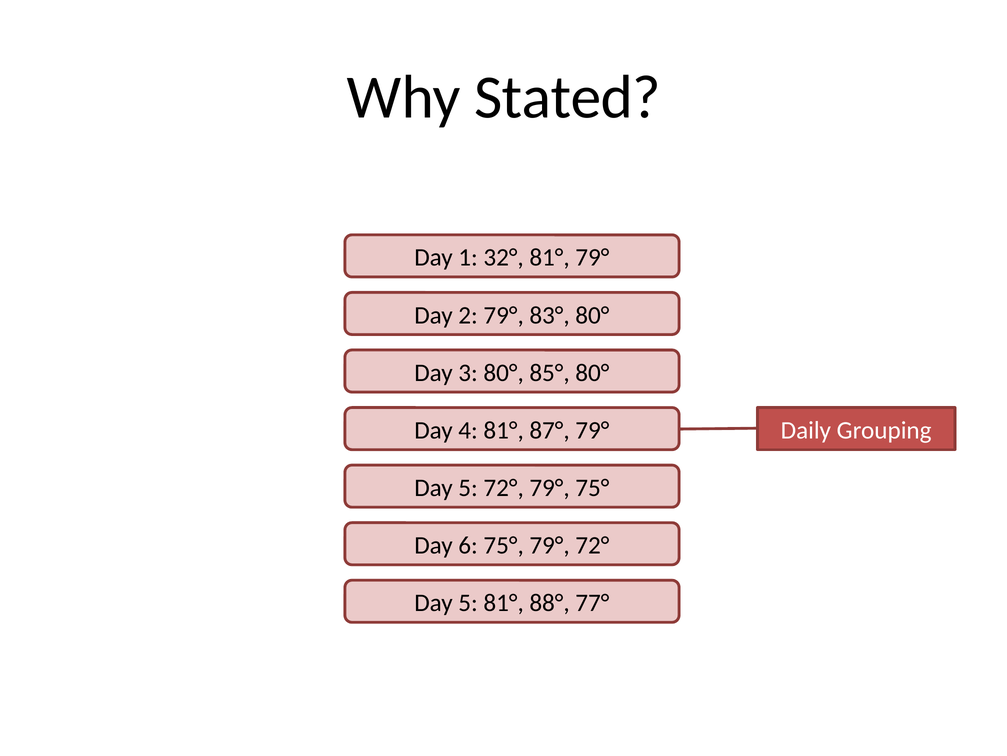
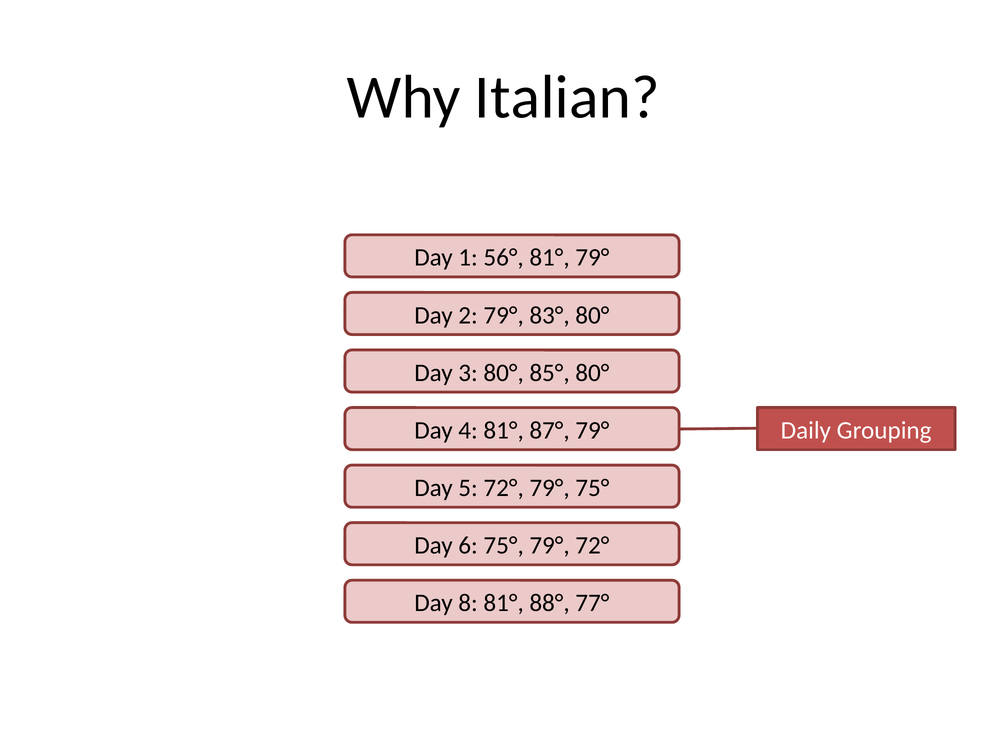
Stated: Stated -> Italian
32°: 32° -> 56°
5 at (468, 602): 5 -> 8
